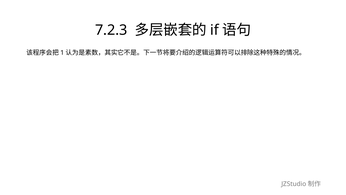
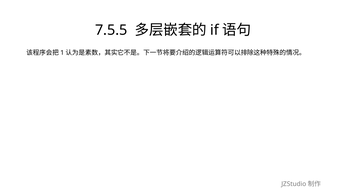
7.2.3: 7.2.3 -> 7.5.5
